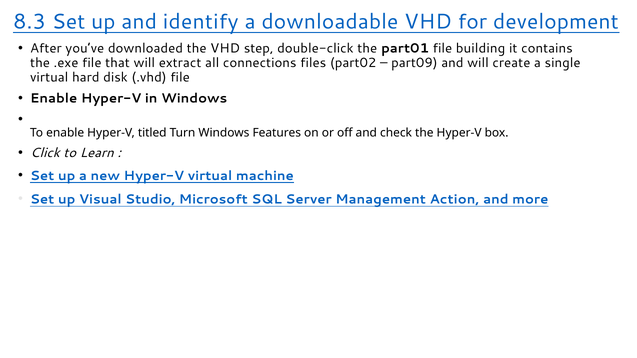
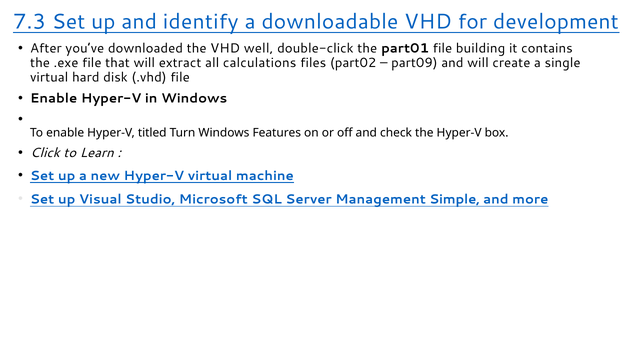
8.3: 8.3 -> 7.3
step: step -> well
connections: connections -> calculations
Action: Action -> Simple
